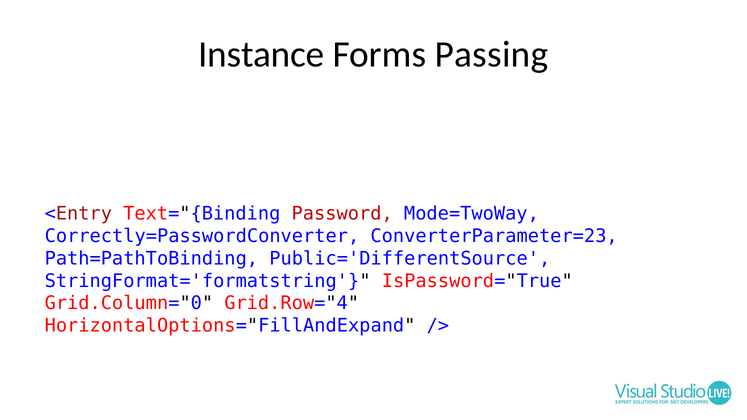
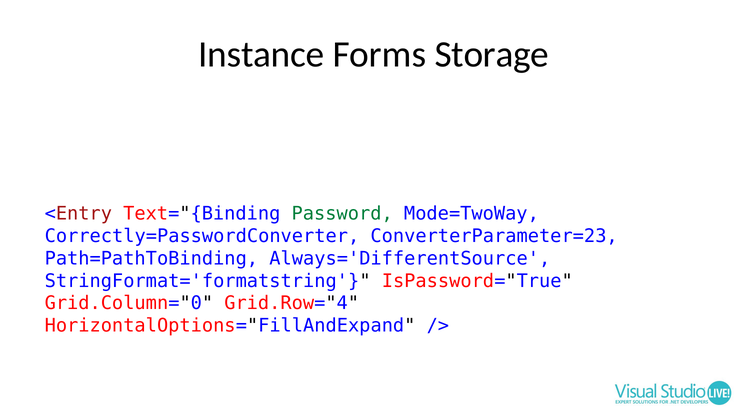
Passing: Passing -> Storage
Password colour: red -> green
Public='DifferentSource: Public='DifferentSource -> Always='DifferentSource
